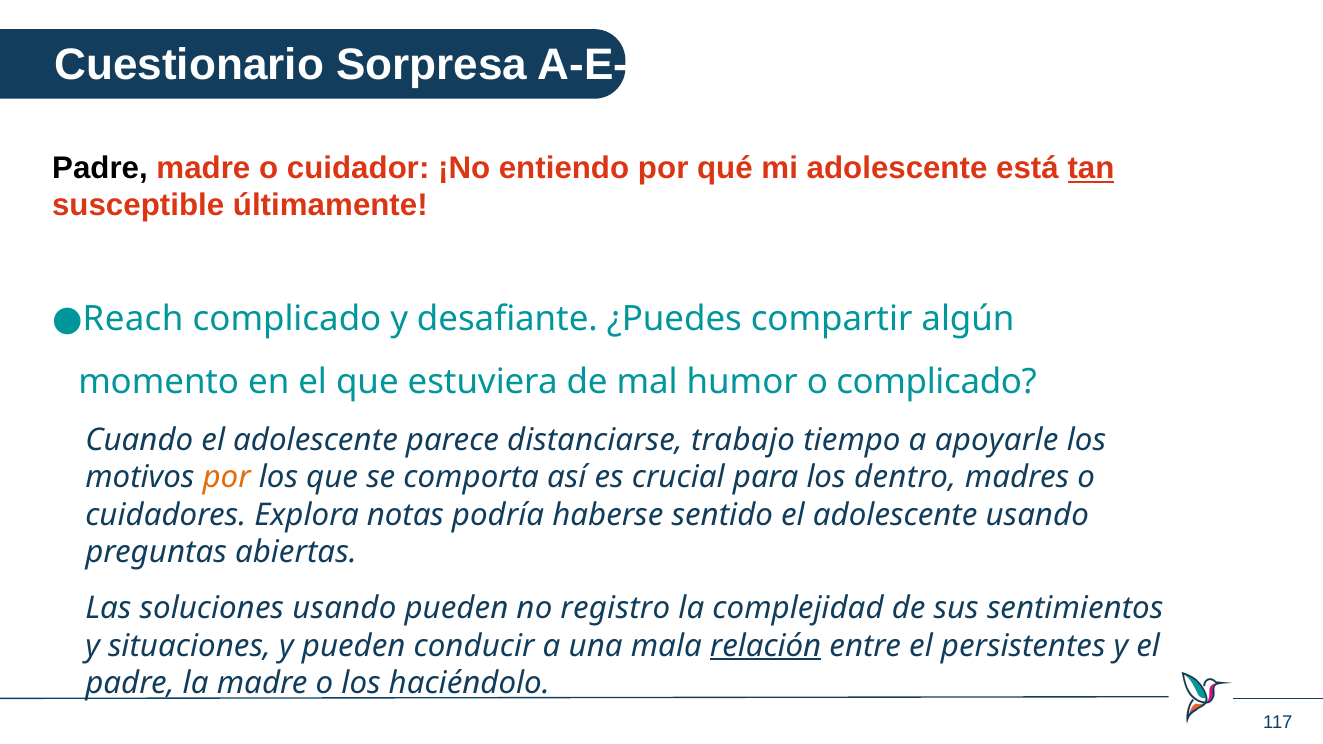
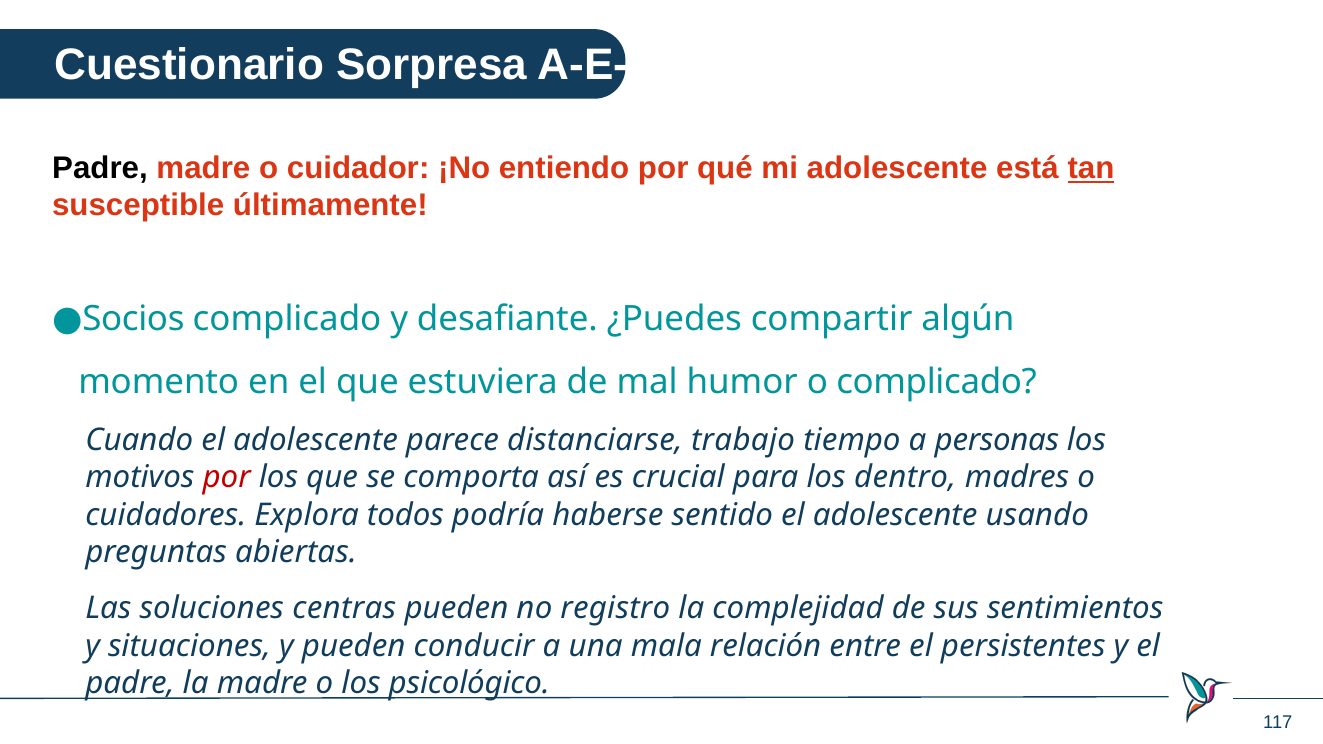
Reach: Reach -> Socios
apoyarle: apoyarle -> personas
por at (227, 478) colour: orange -> red
notas: notas -> todos
soluciones usando: usando -> centras
relación underline: present -> none
haciéndolo: haciéndolo -> psicológico
